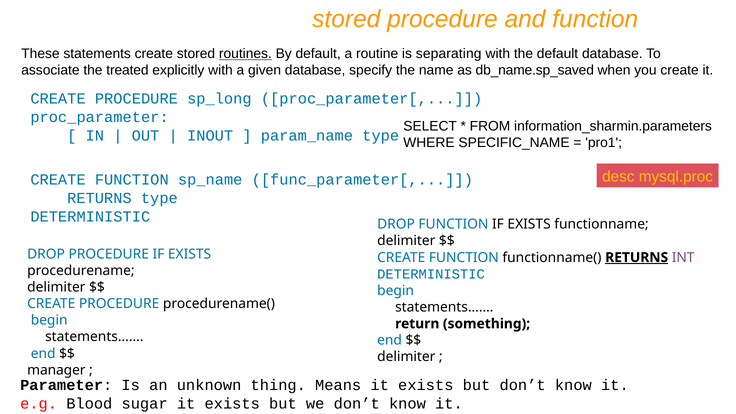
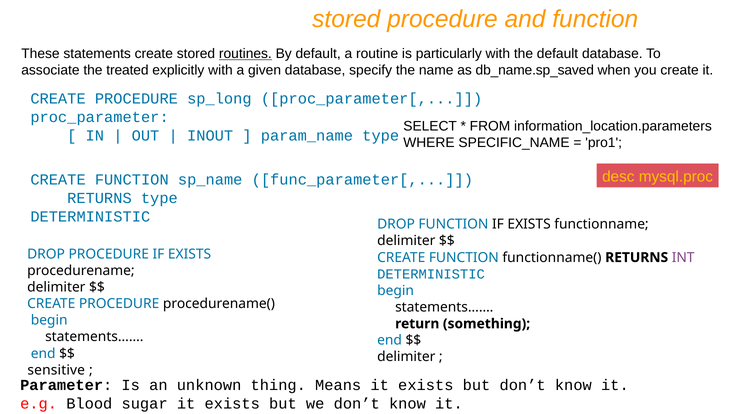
separating: separating -> particularly
information_sharmin.parameters: information_sharmin.parameters -> information_location.parameters
RETURNS at (637, 257) underline: present -> none
manager: manager -> sensitive
